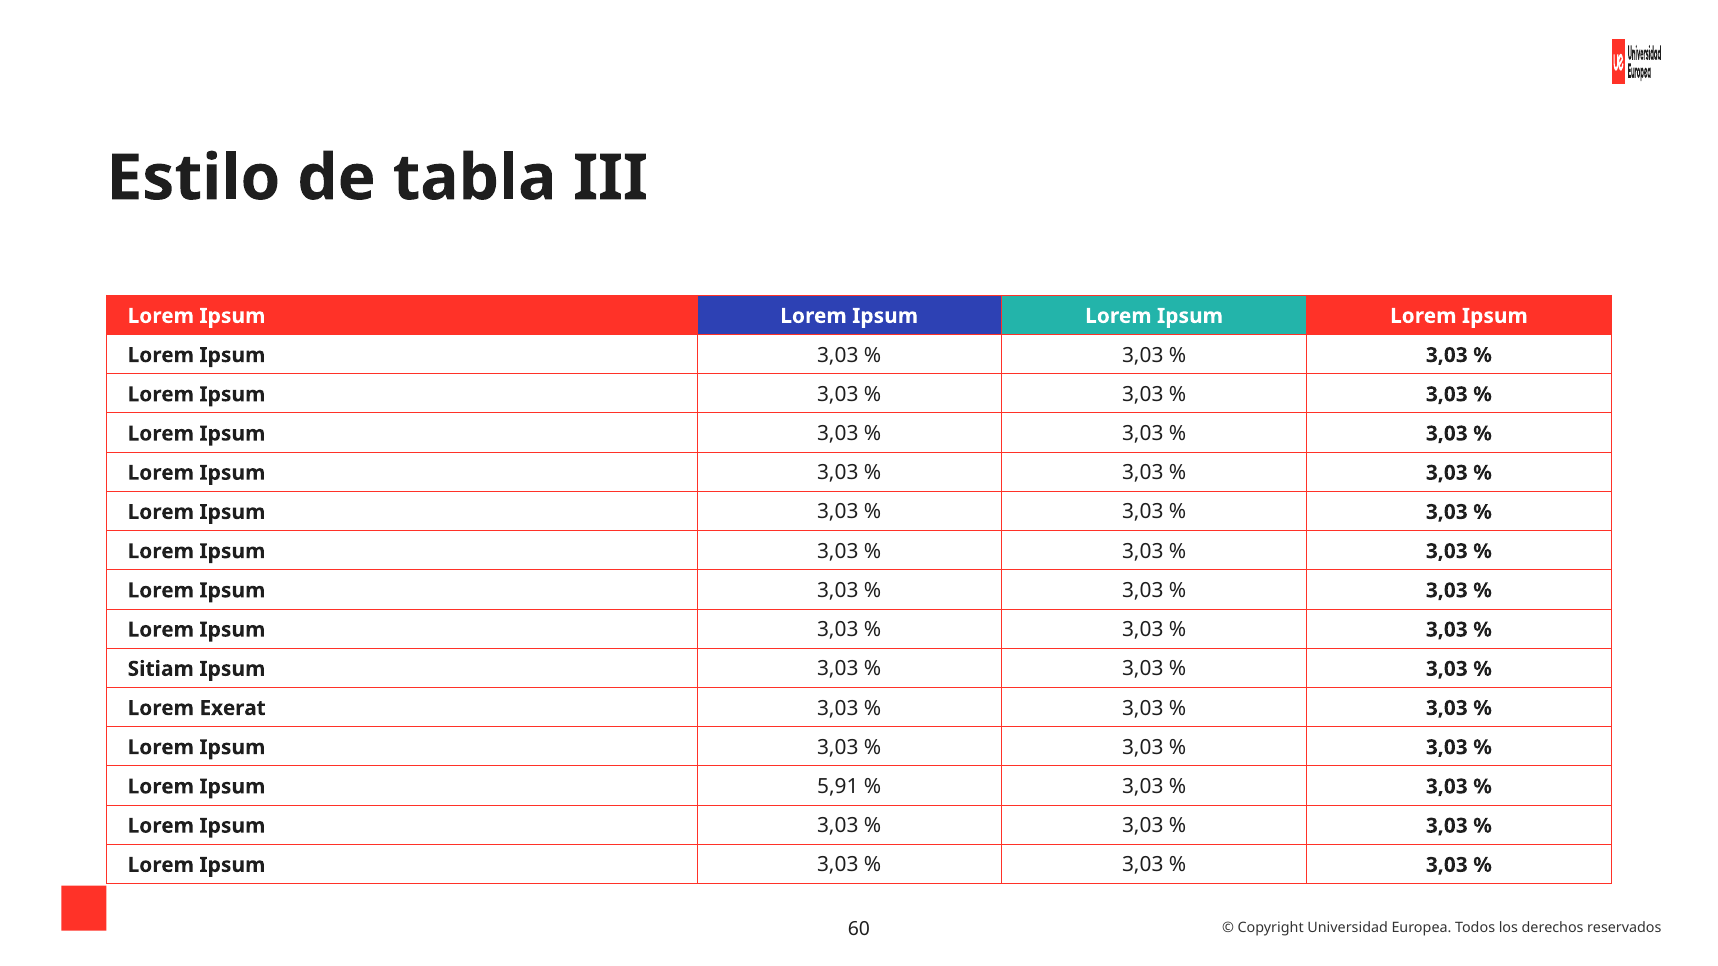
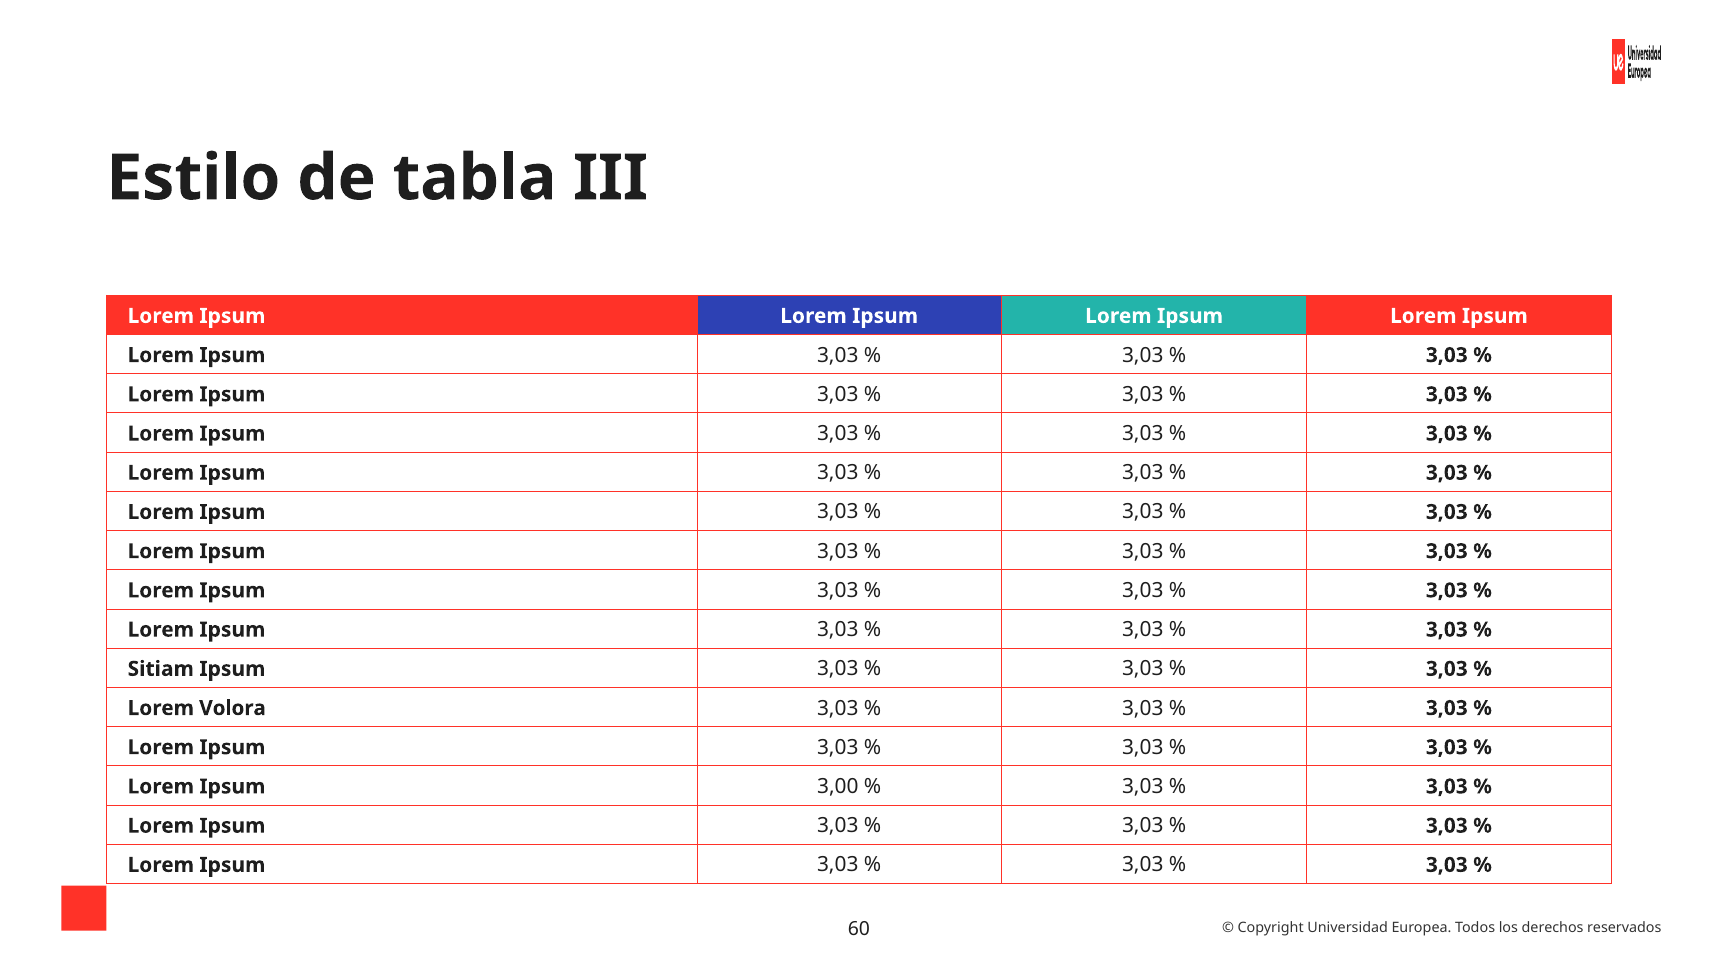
Exerat: Exerat -> Volora
5,91: 5,91 -> 3,00
